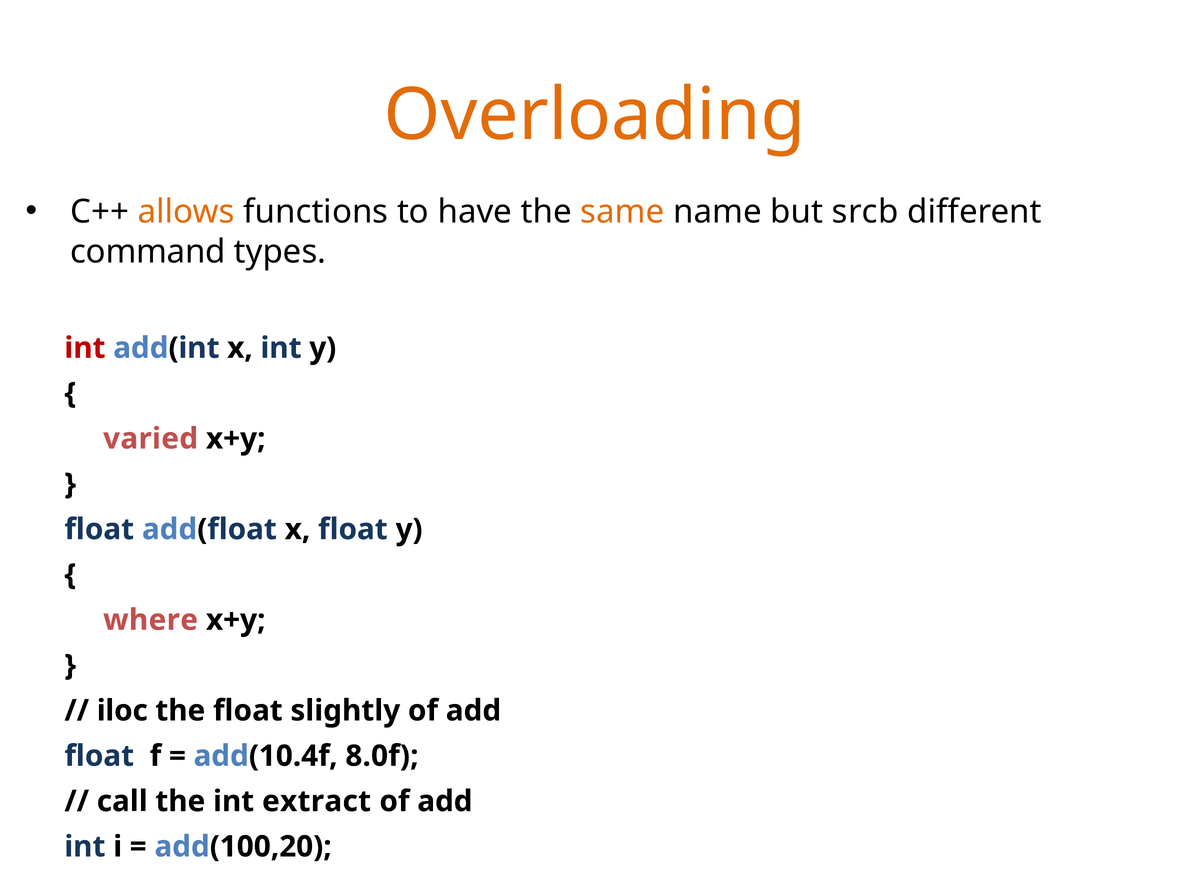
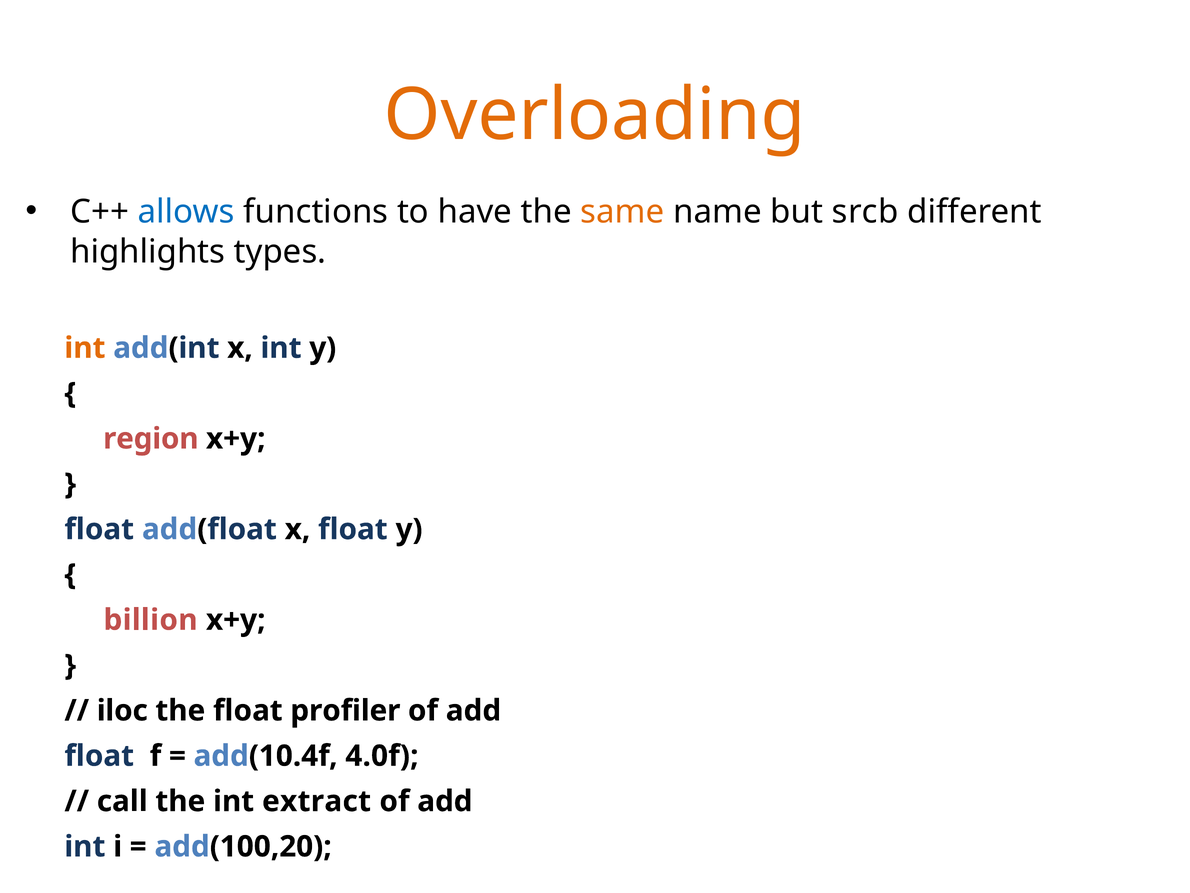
allows colour: orange -> blue
command: command -> highlights
int at (85, 348) colour: red -> orange
varied: varied -> region
where: where -> billion
slightly: slightly -> profiler
8.0f: 8.0f -> 4.0f
